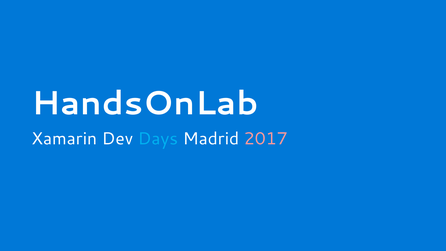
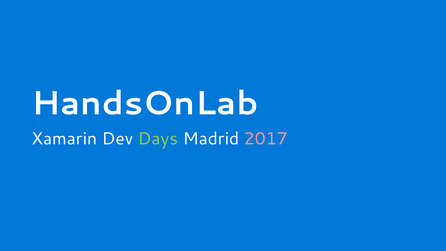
Days colour: light blue -> light green
